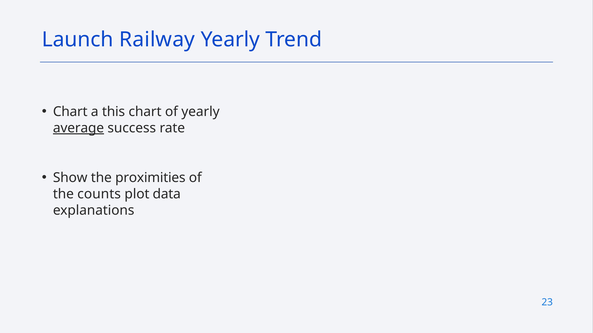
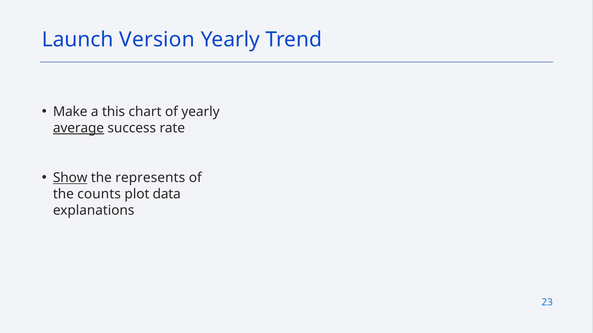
Railway: Railway -> Version
Chart at (70, 112): Chart -> Make
Show underline: none -> present
proximities: proximities -> represents
